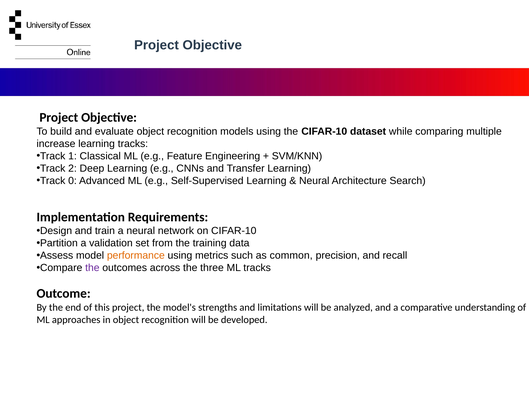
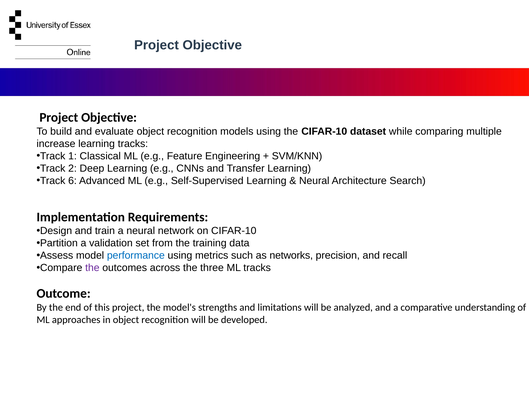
0: 0 -> 6
performance colour: orange -> blue
common: common -> networks
